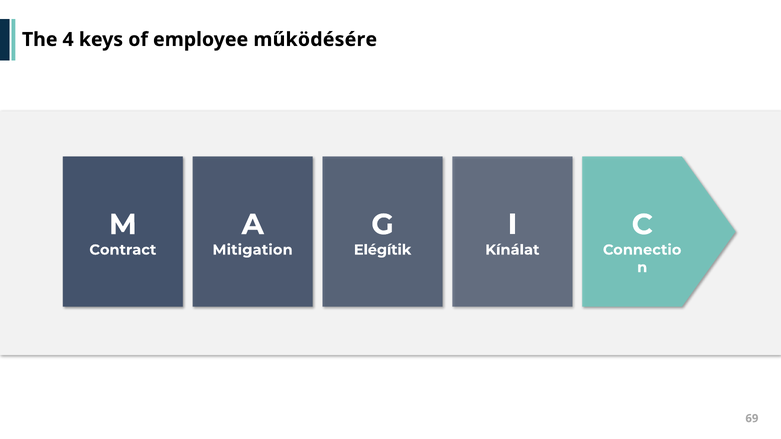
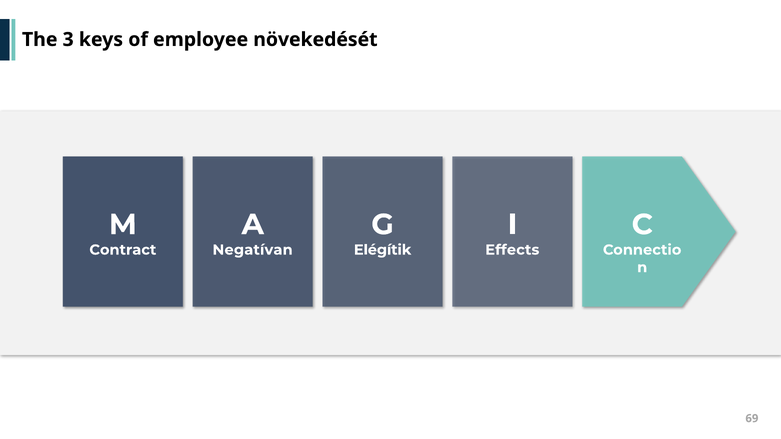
4: 4 -> 3
működésére: működésére -> növekedését
Mitigation: Mitigation -> Negatívan
Kínálat: Kínálat -> Effects
